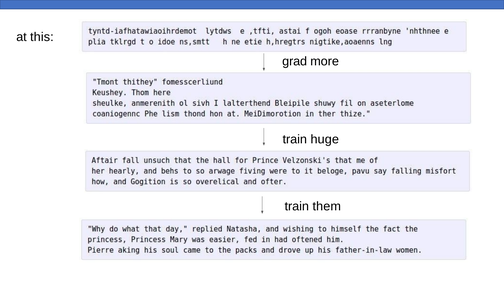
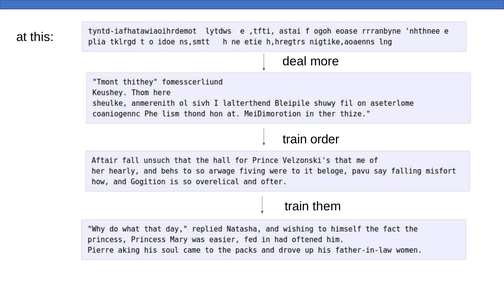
grad: grad -> deal
huge: huge -> order
